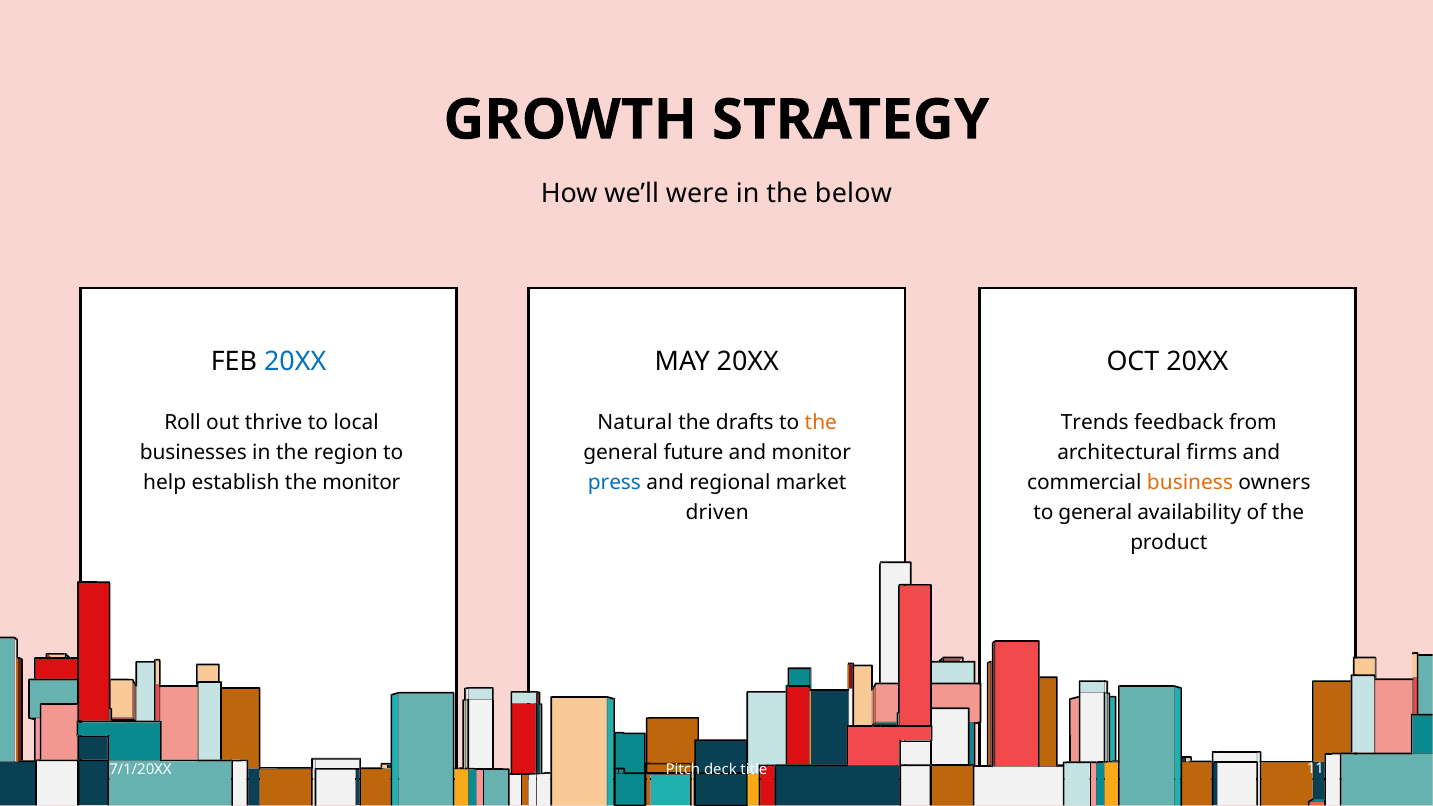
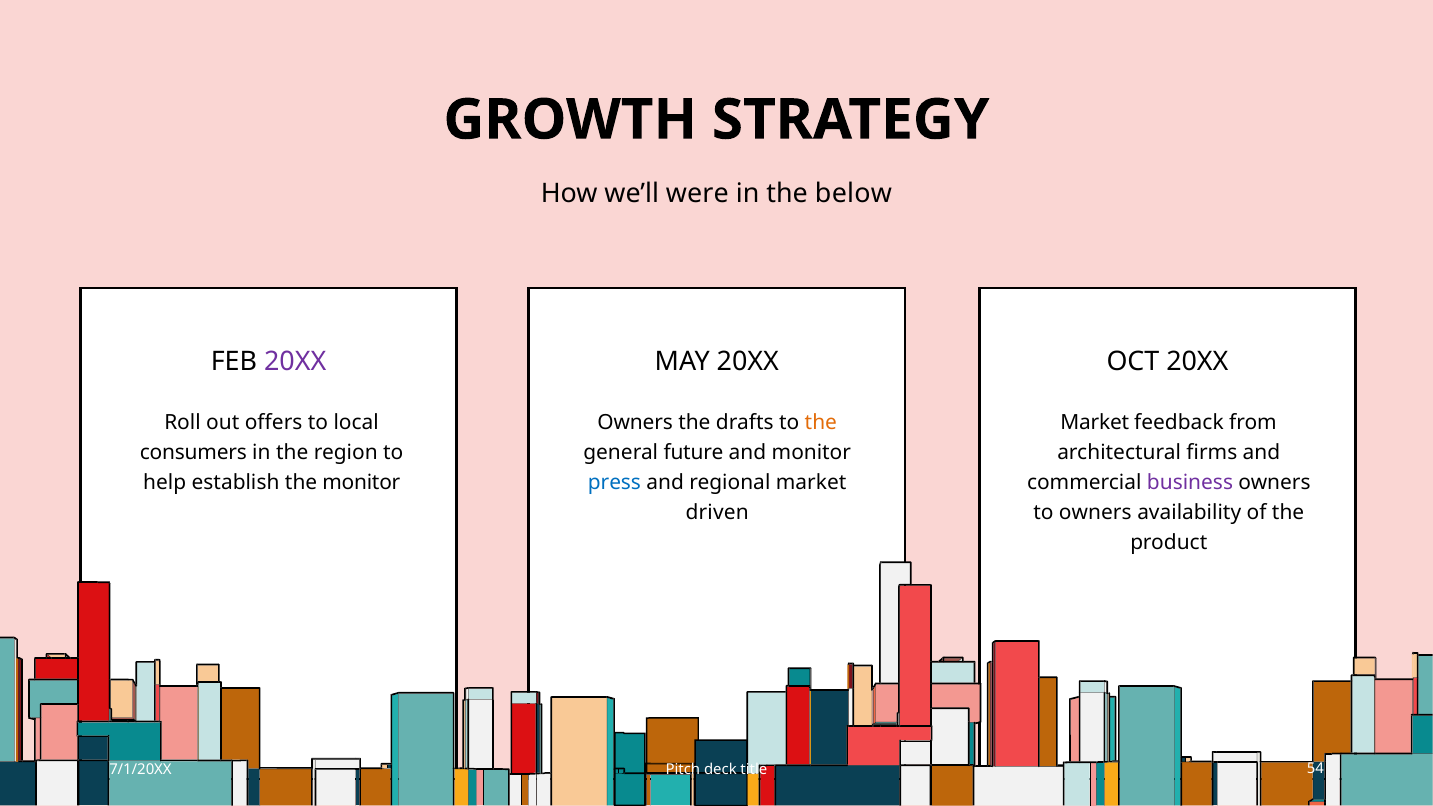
20XX at (295, 362) colour: blue -> purple
thrive: thrive -> offers
Natural at (635, 423): Natural -> Owners
Trends at (1095, 423): Trends -> Market
businesses: businesses -> consumers
business colour: orange -> purple
to general: general -> owners
11: 11 -> 54
